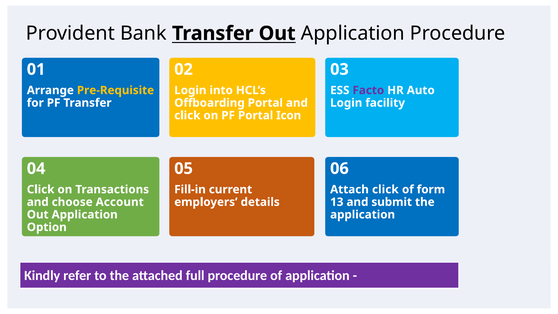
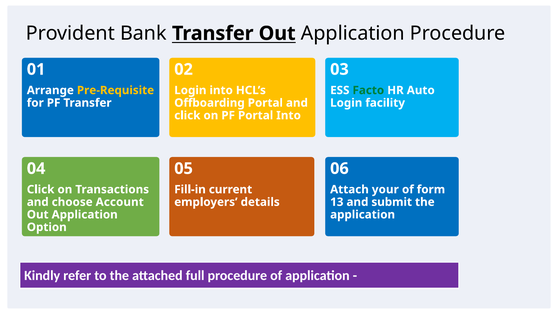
Facto colour: purple -> green
Portal Icon: Icon -> Into
Attach click: click -> your
